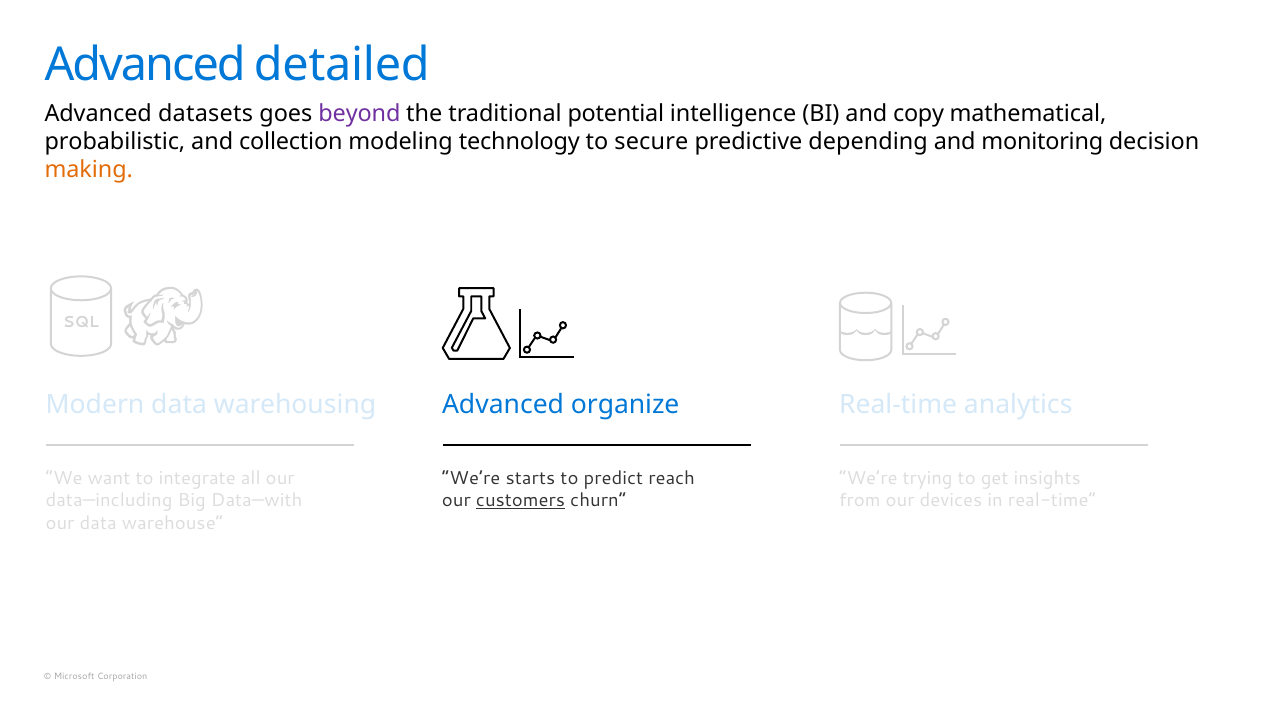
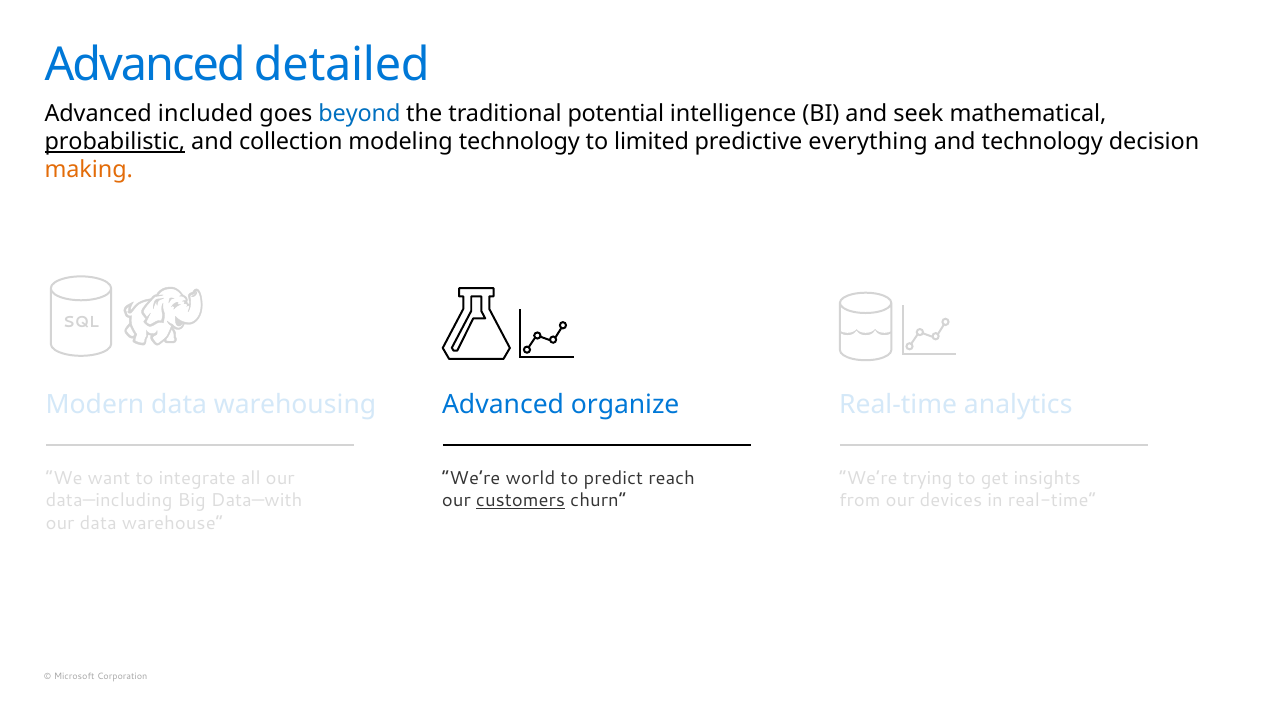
datasets: datasets -> included
beyond colour: purple -> blue
copy: copy -> seek
probabilistic underline: none -> present
secure: secure -> limited
depending: depending -> everything
and monitoring: monitoring -> technology
starts: starts -> world
